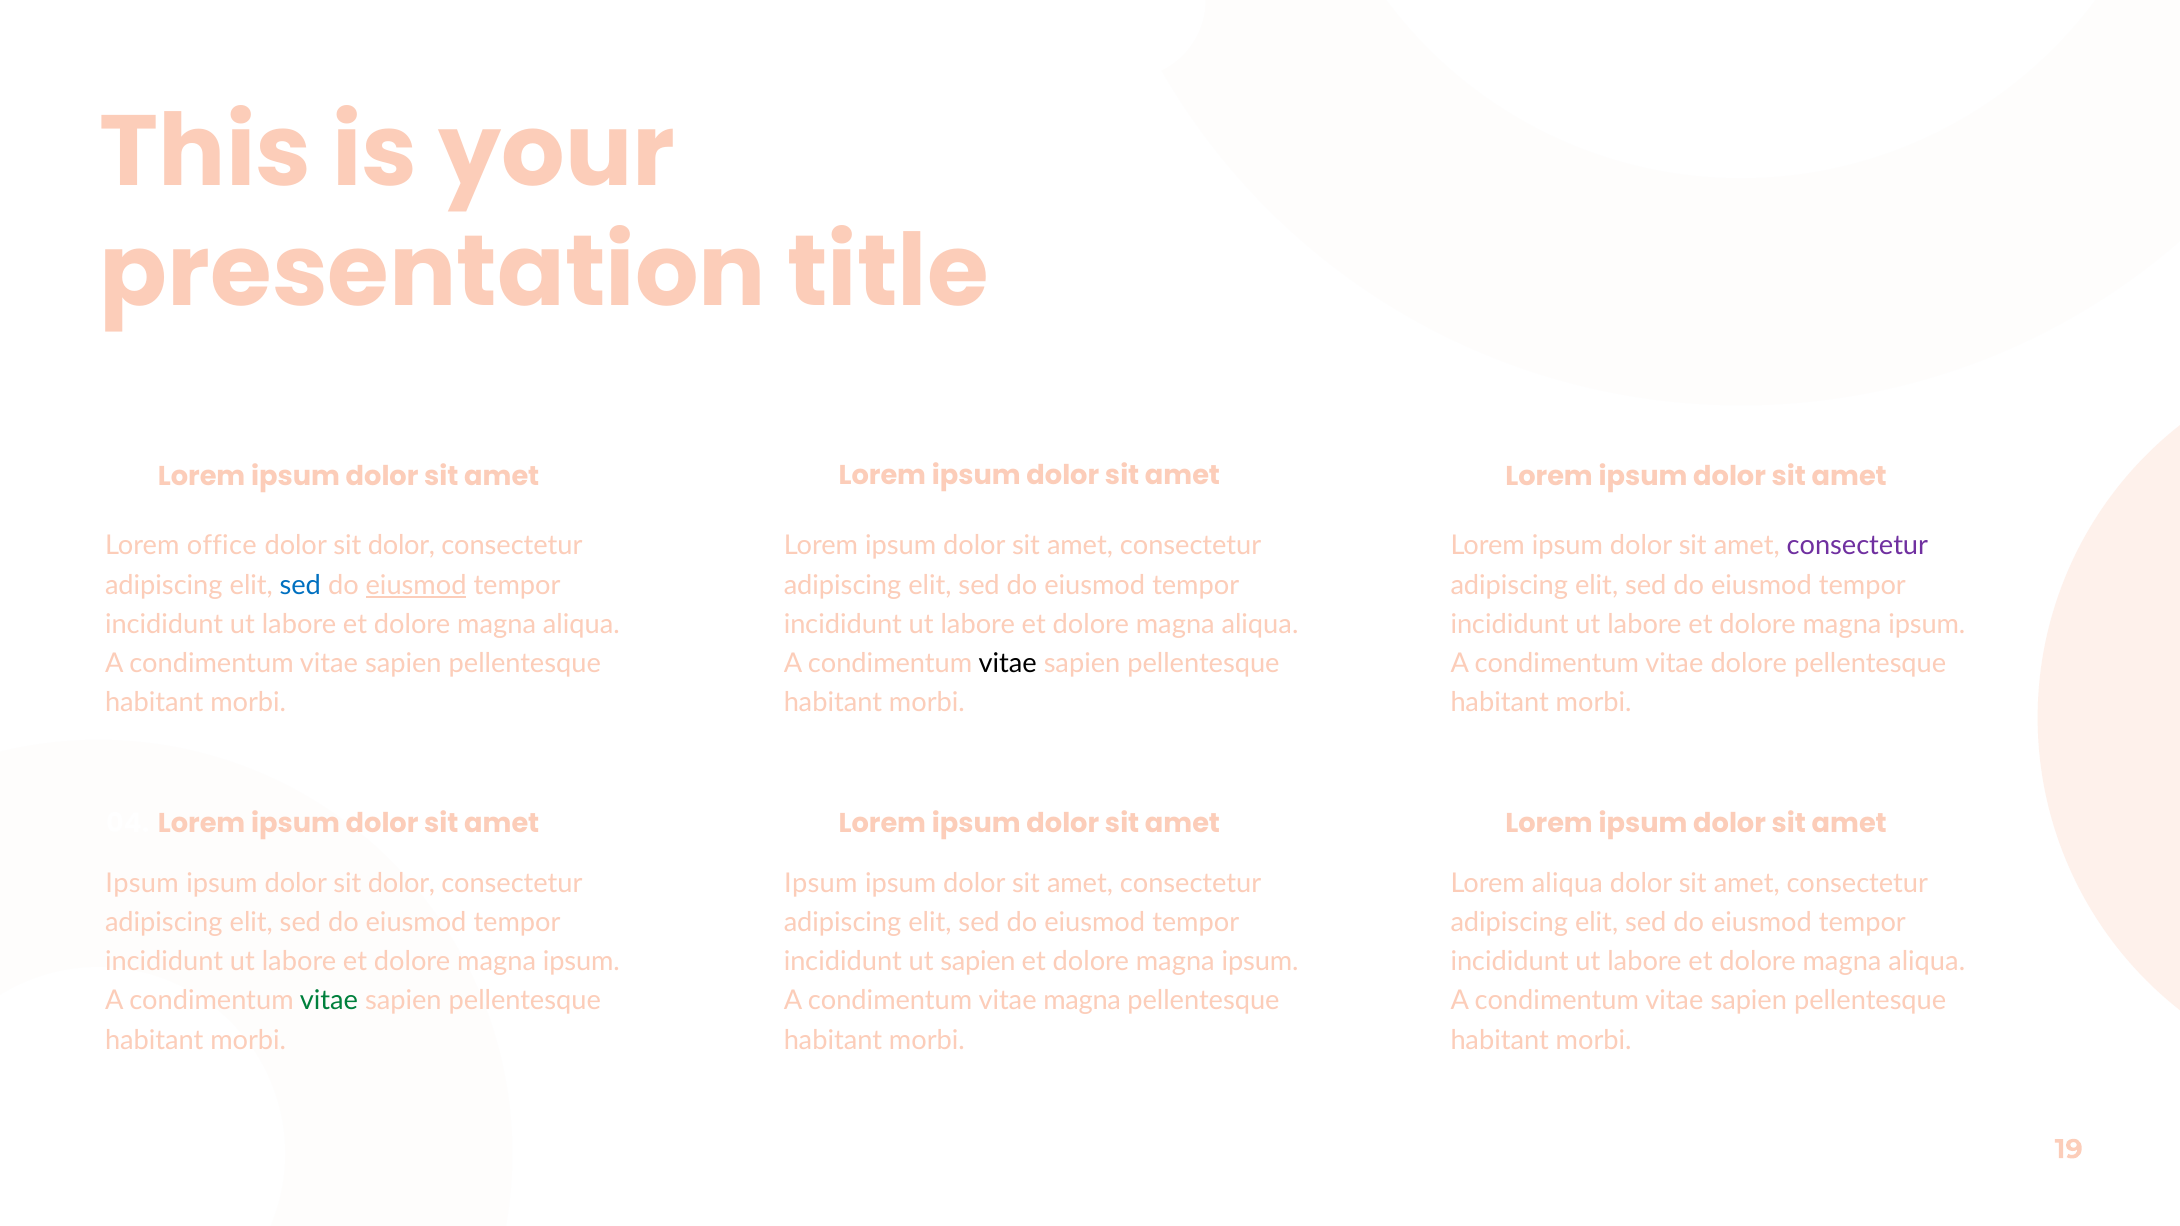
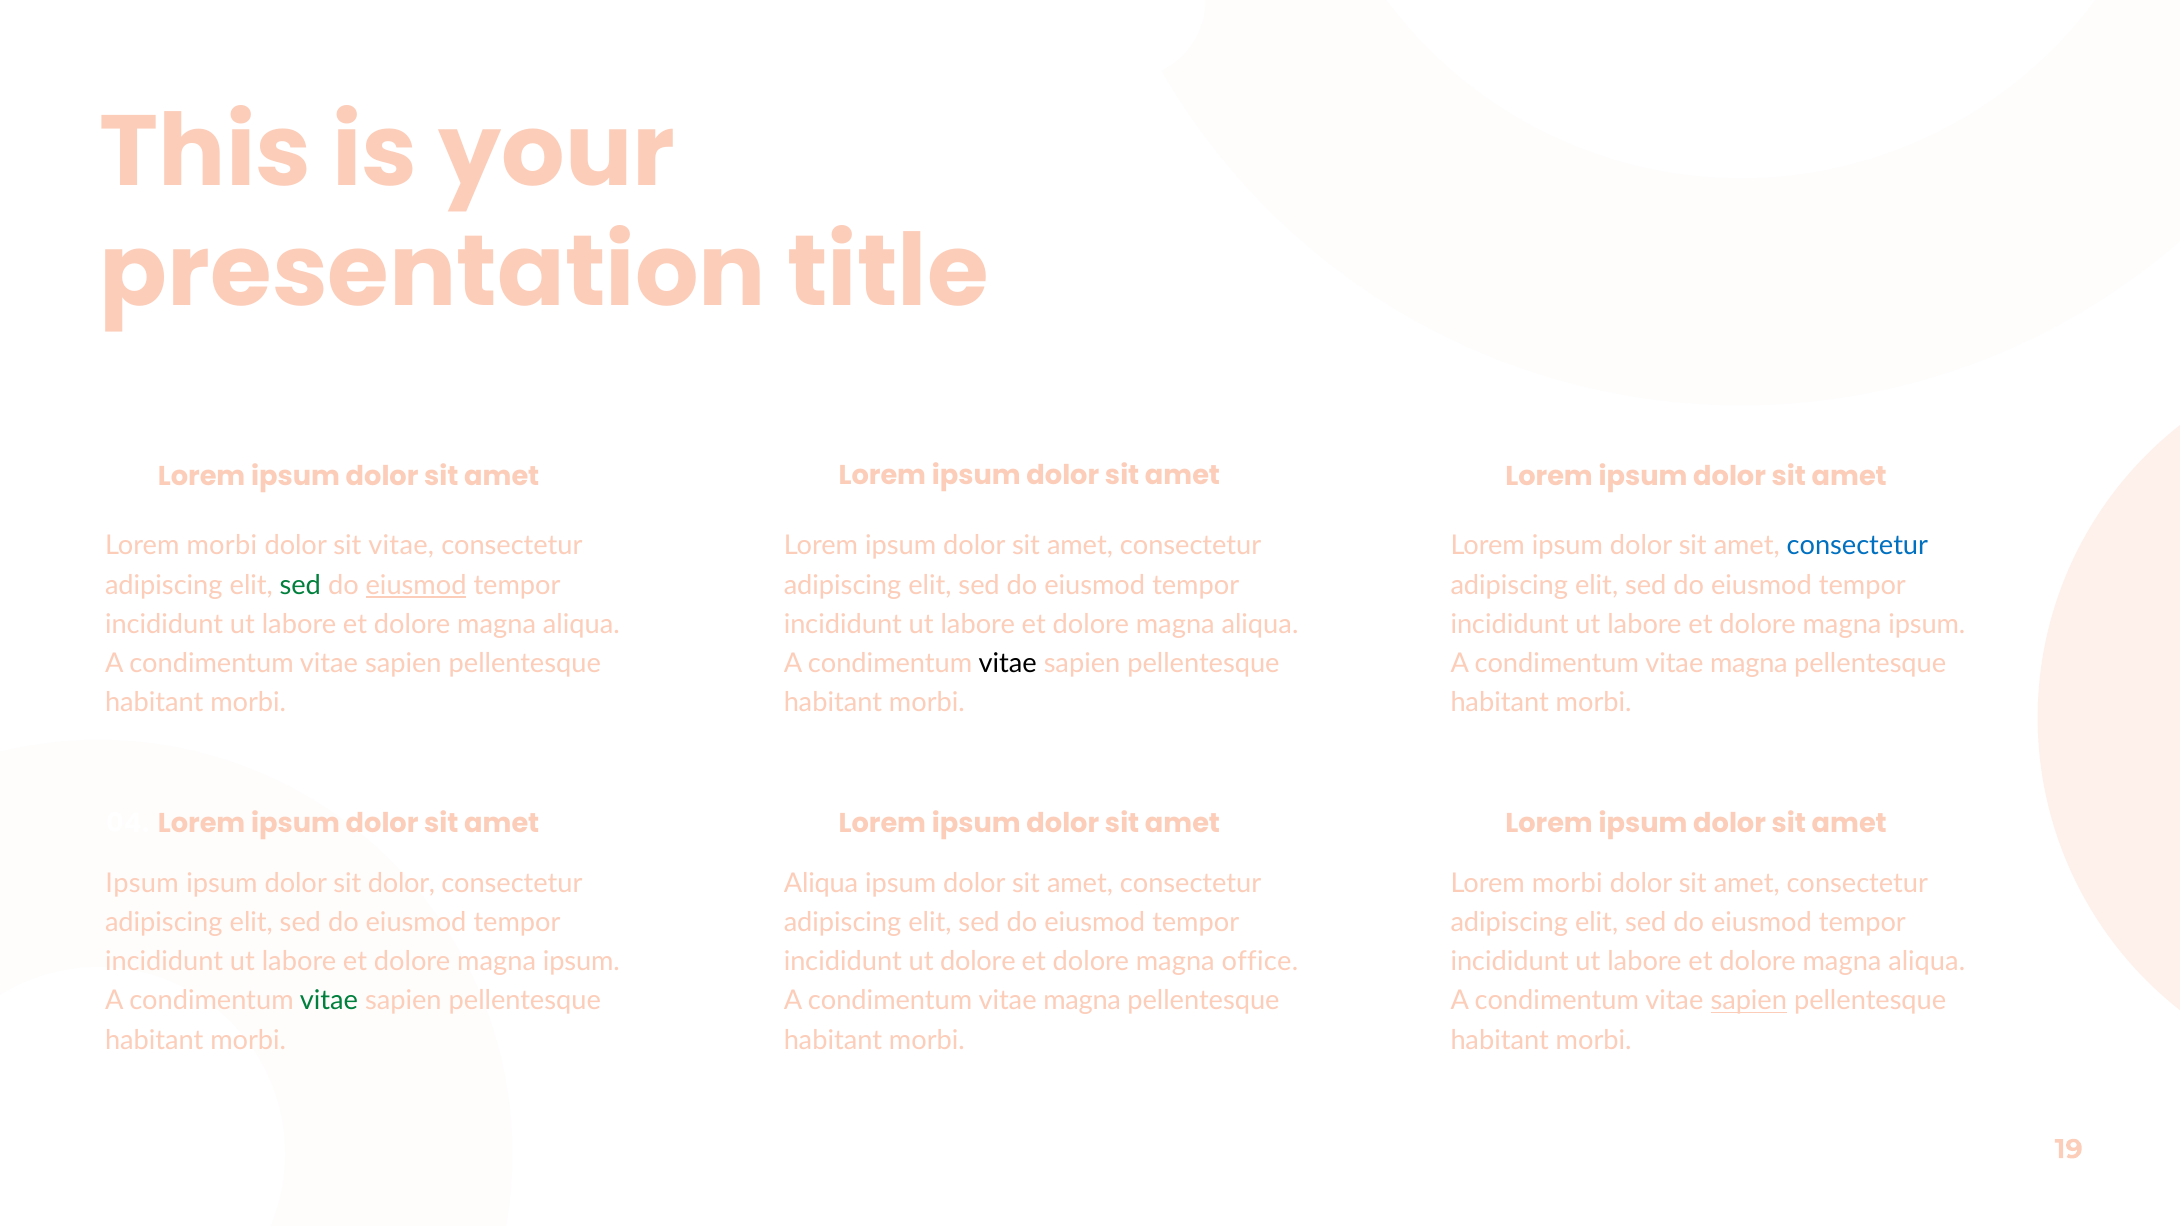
office at (222, 546): office -> morbi
dolor at (402, 546): dolor -> vitae
consectetur at (1857, 546) colour: purple -> blue
sed at (300, 585) colour: blue -> green
dolore at (1749, 664): dolore -> magna
Ipsum at (821, 883): Ipsum -> Aliqua
aliqua at (1567, 883): aliqua -> morbi
ut sapien: sapien -> dolore
ipsum at (1260, 962): ipsum -> office
sapien at (1749, 1001) underline: none -> present
